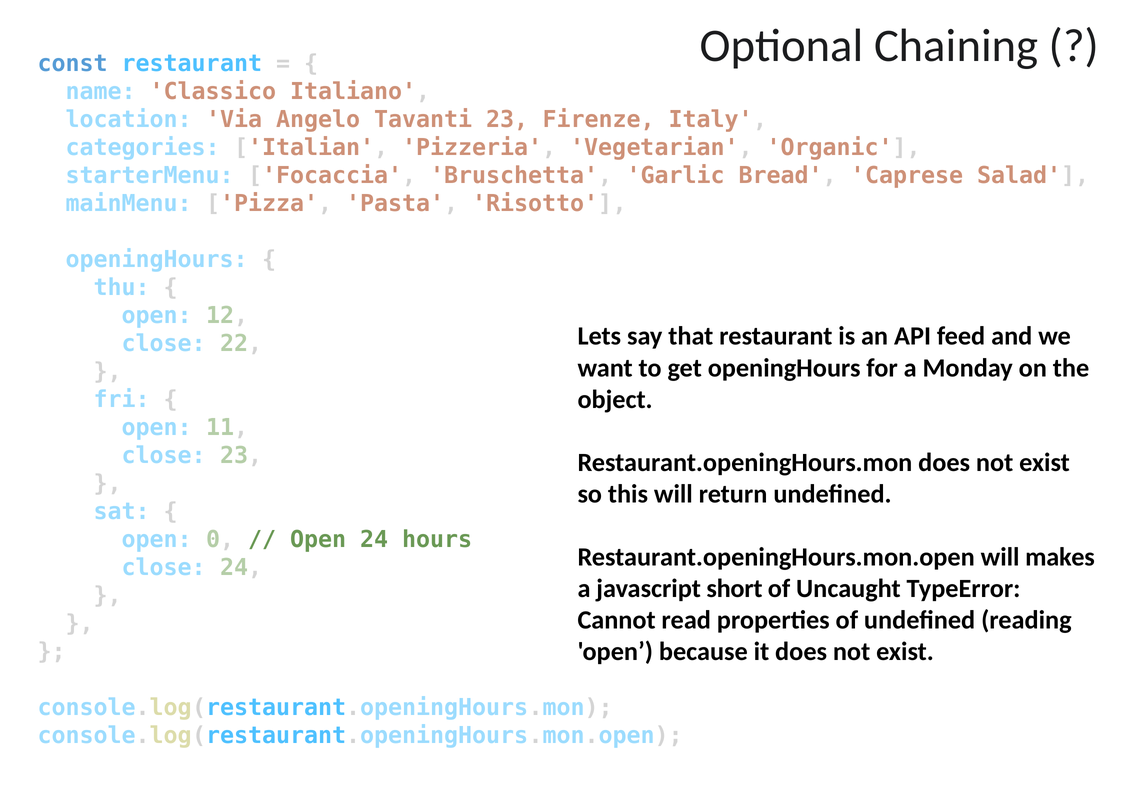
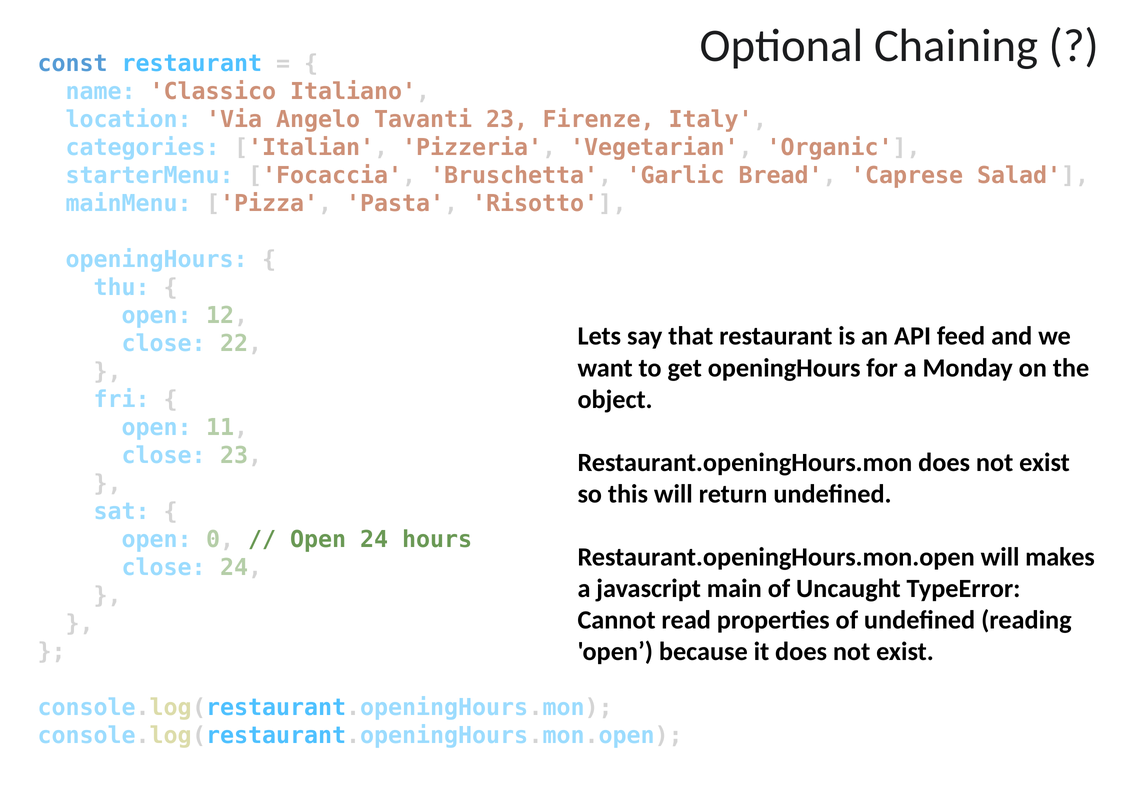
short: short -> main
